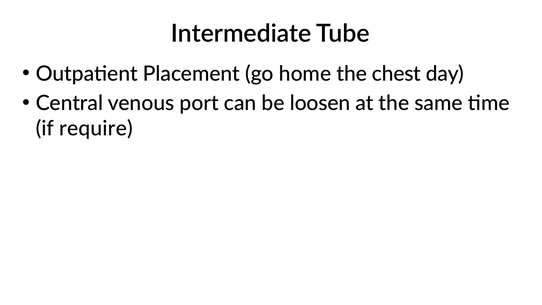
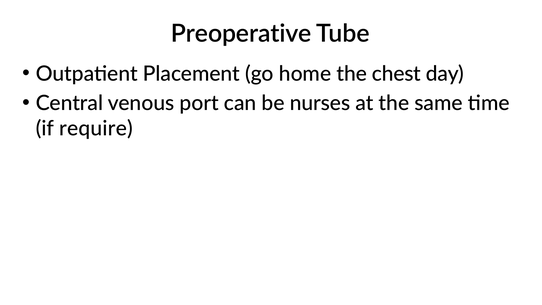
Intermediate: Intermediate -> Preoperative
loosen: loosen -> nurses
